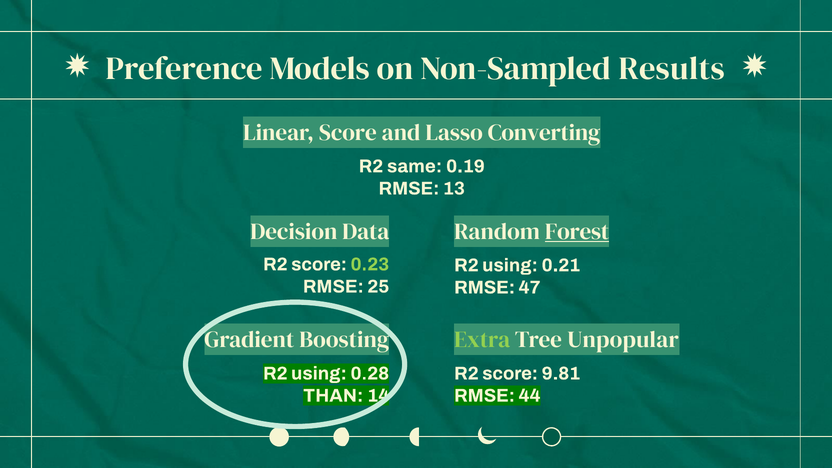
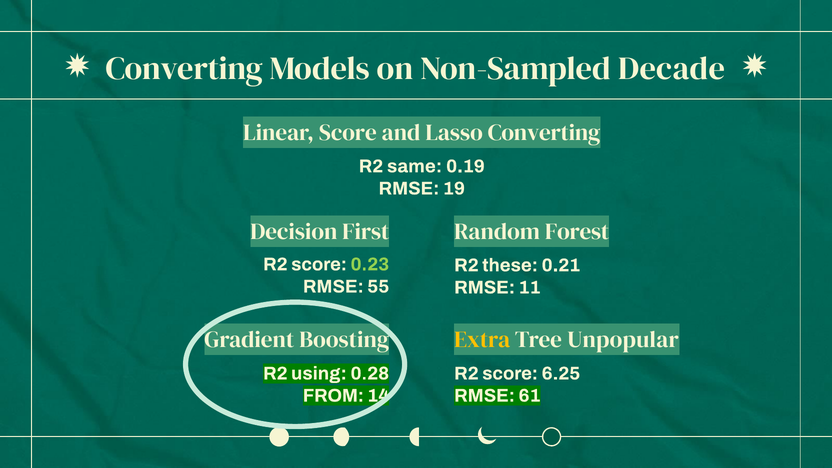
Preference at (184, 69): Preference -> Converting
Results: Results -> Decade
13: 13 -> 19
Data: Data -> First
Forest underline: present -> none
using at (510, 265): using -> these
25: 25 -> 55
47: 47 -> 11
Extra colour: light green -> yellow
9.81: 9.81 -> 6.25
THAN: THAN -> FROM
44: 44 -> 61
